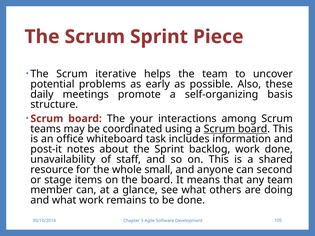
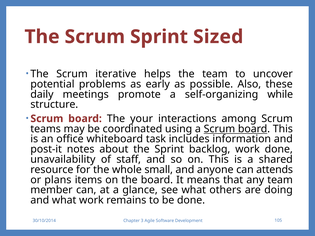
Piece: Piece -> Sized
basis: basis -> while
second: second -> attends
stage: stage -> plans
